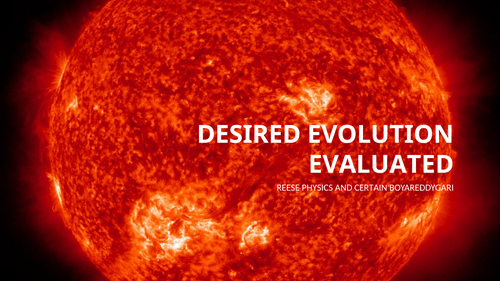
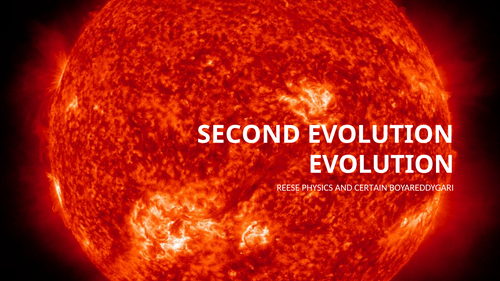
DESIRED: DESIRED -> SECOND
EVALUATED at (381, 165): EVALUATED -> EVOLUTION
